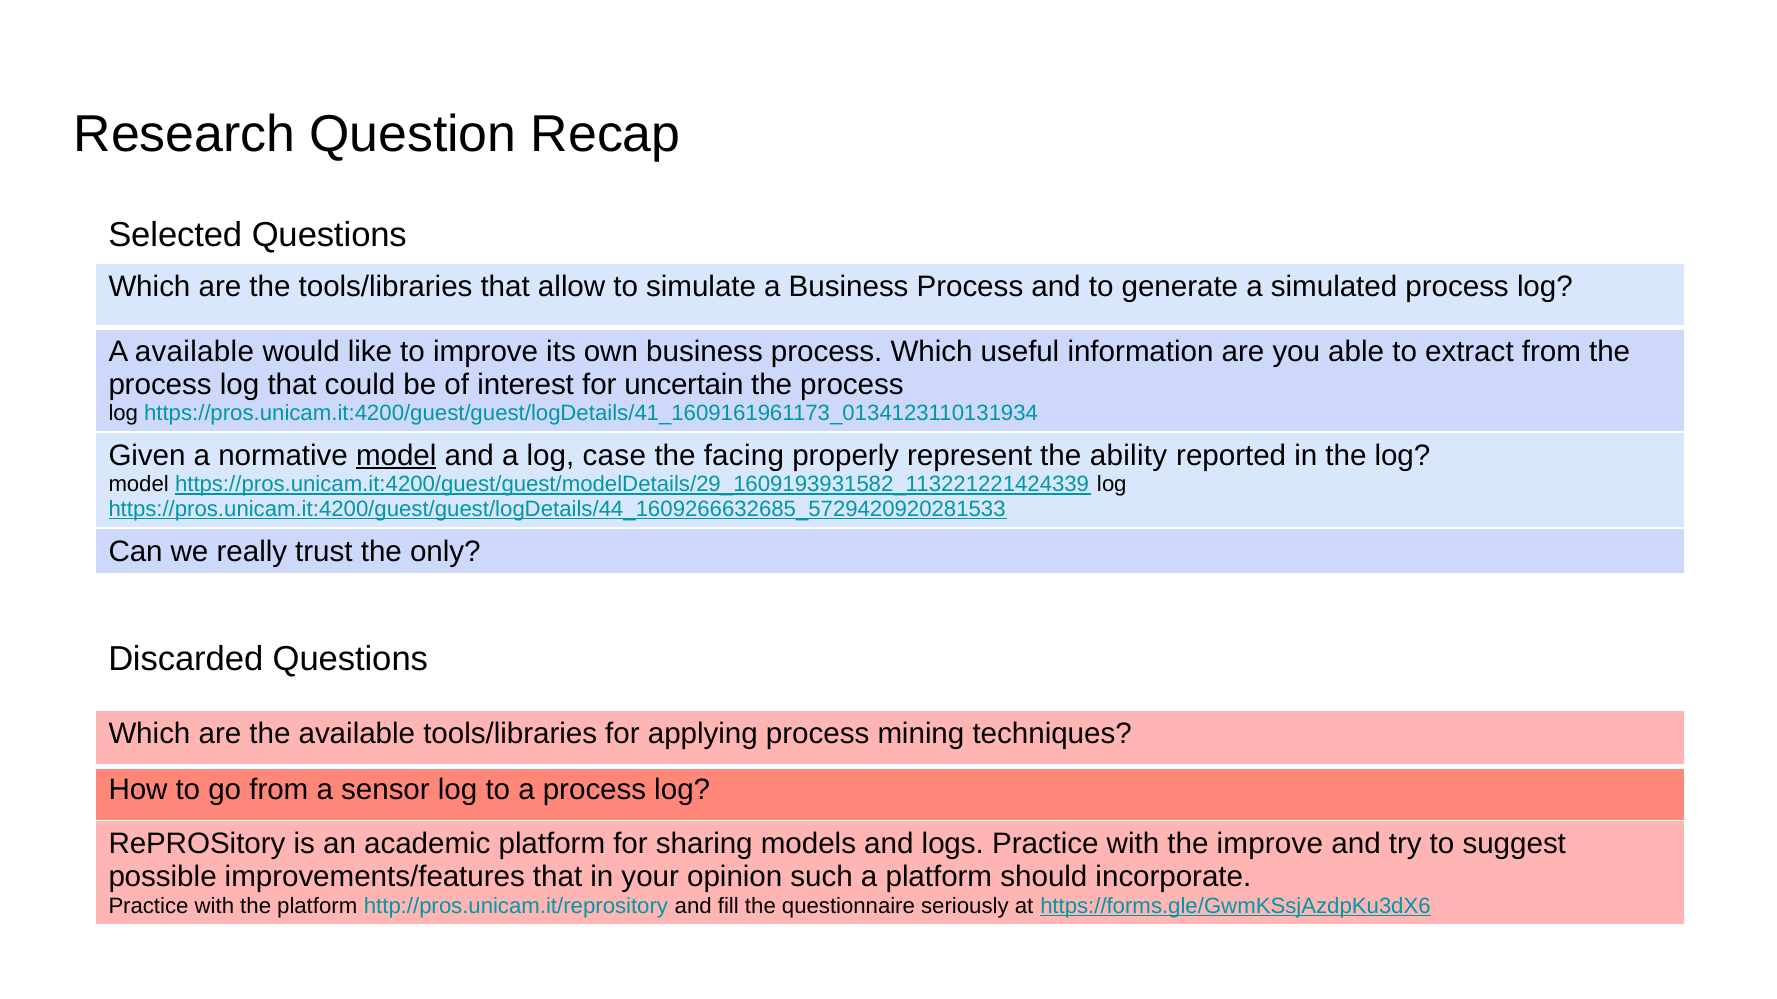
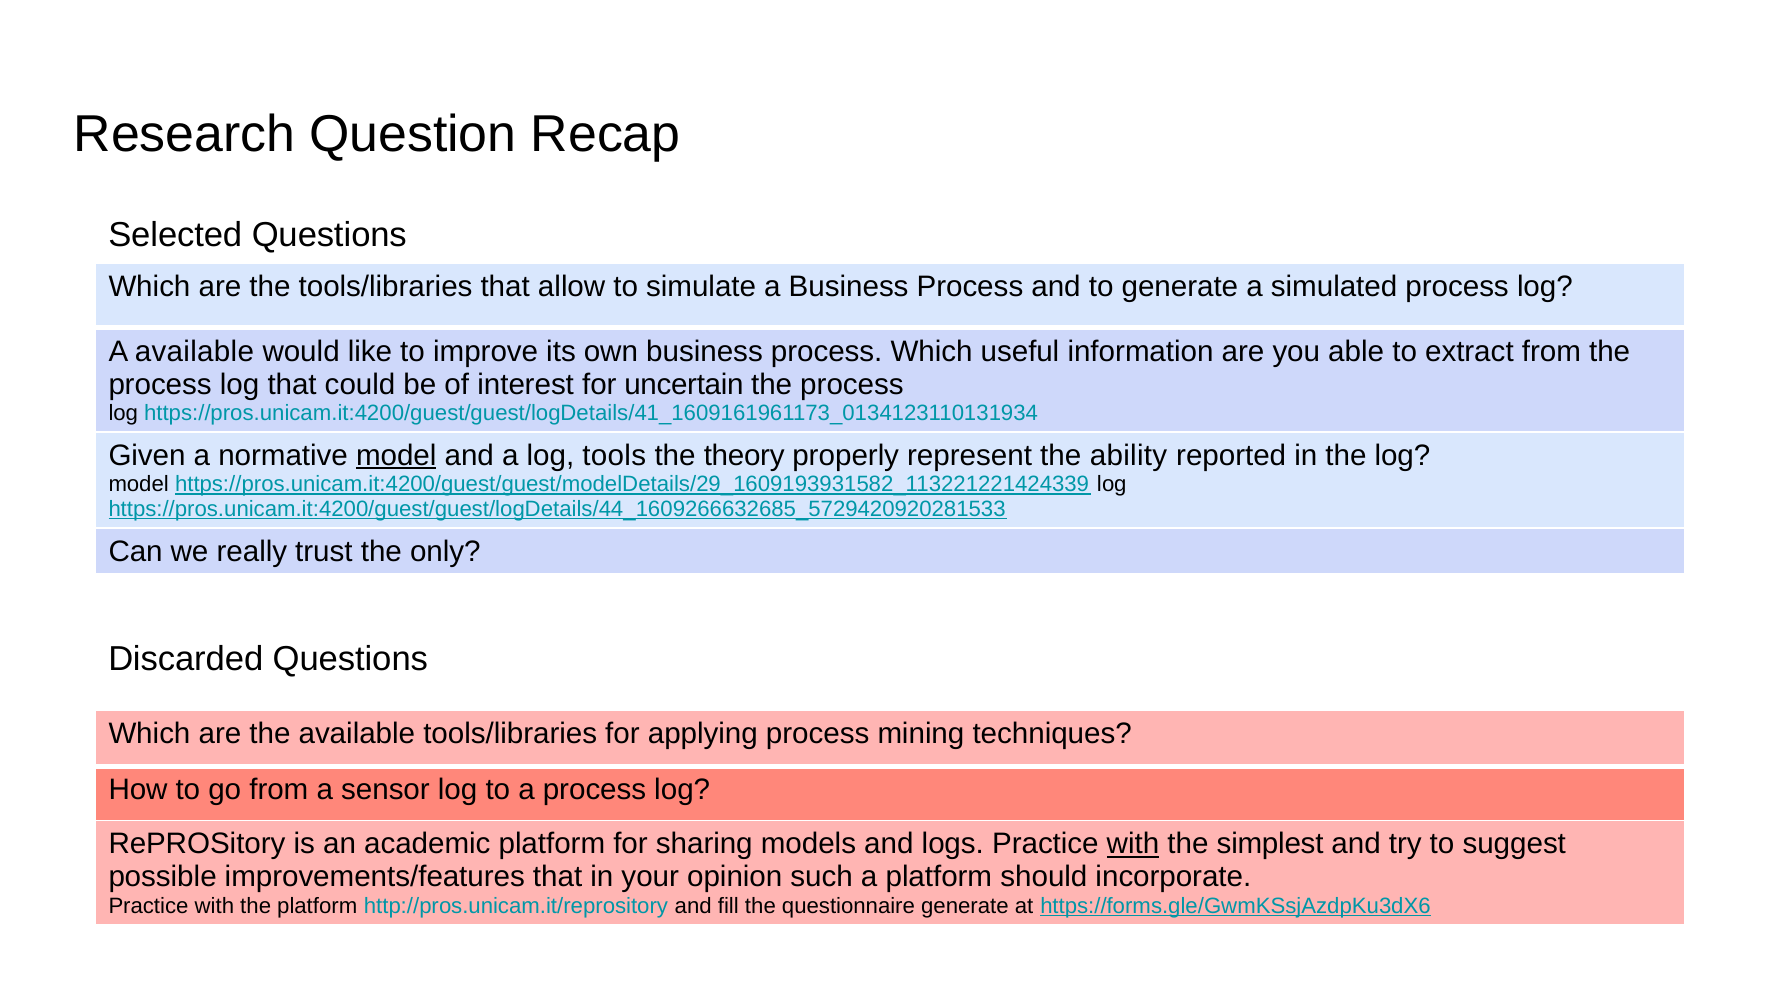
case: case -> tools
facing: facing -> theory
with at (1133, 844) underline: none -> present
the improve: improve -> simplest
questionnaire seriously: seriously -> generate
